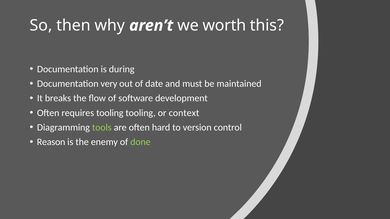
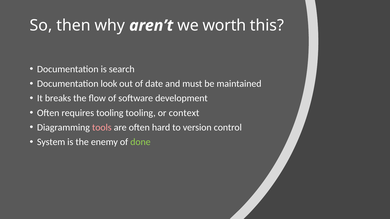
during: during -> search
very: very -> look
tools colour: light green -> pink
Reason: Reason -> System
